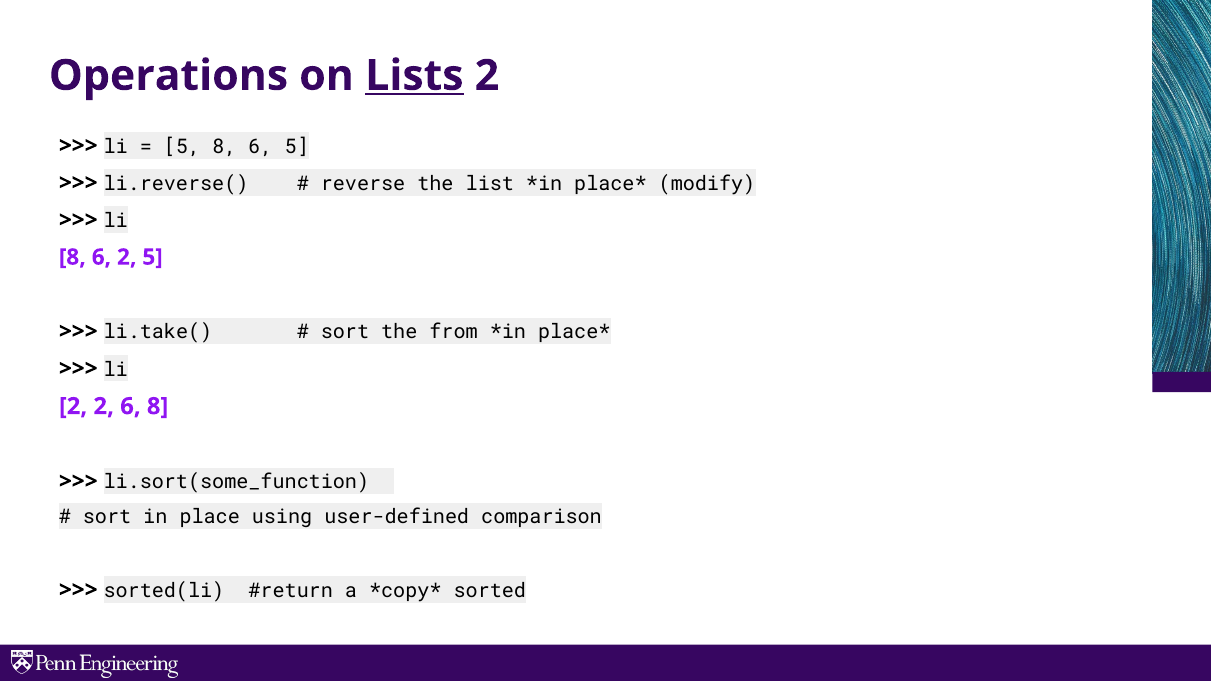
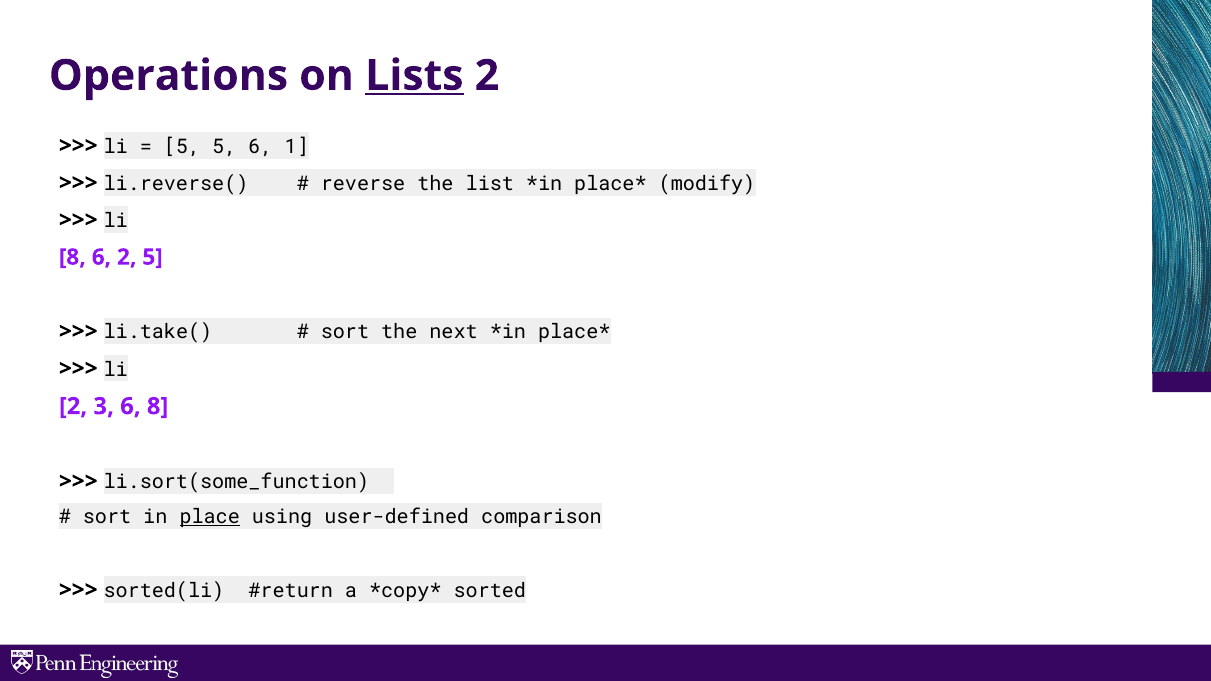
5 8: 8 -> 5
6 5: 5 -> 1
from: from -> next
2 2: 2 -> 3
place underline: none -> present
